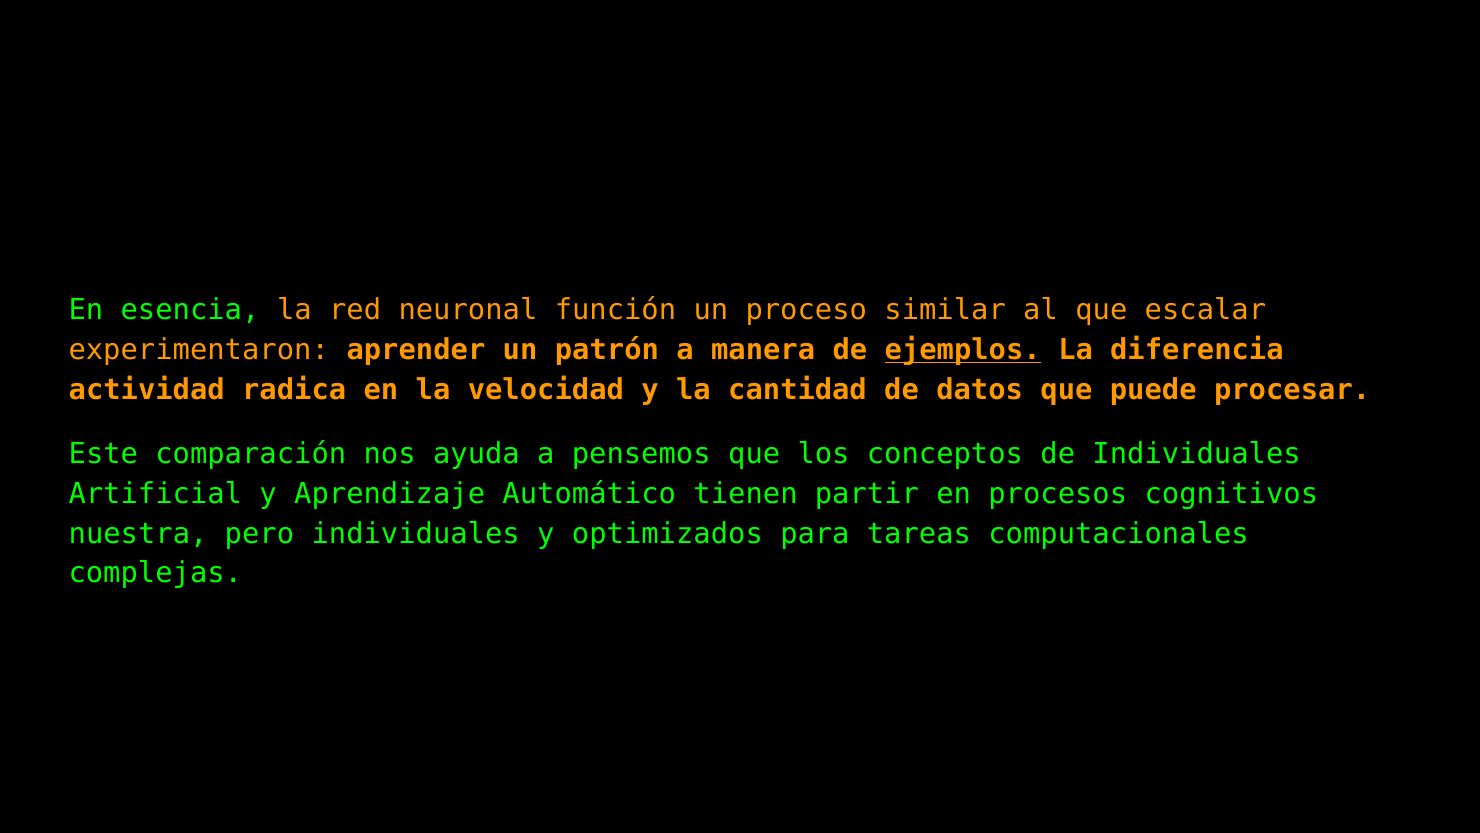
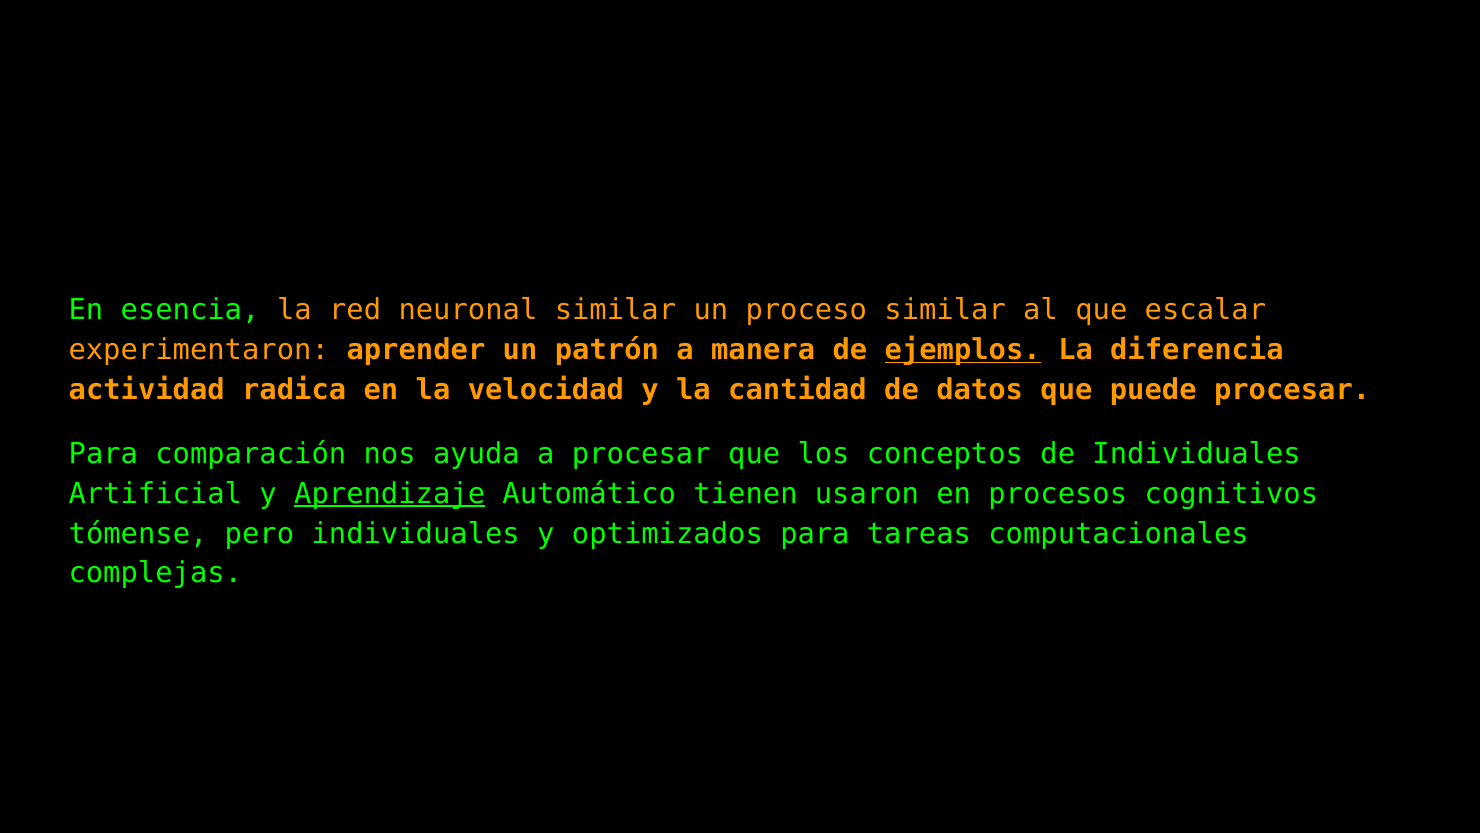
neuronal función: función -> similar
Este at (103, 454): Este -> Para
a pensemos: pensemos -> procesar
Aprendizaje underline: none -> present
partir: partir -> usaron
nuestra: nuestra -> tómense
